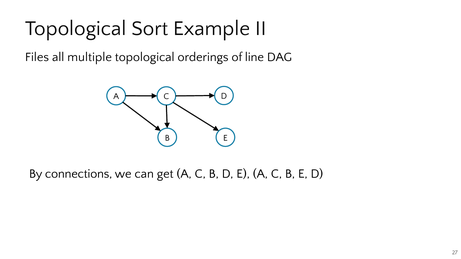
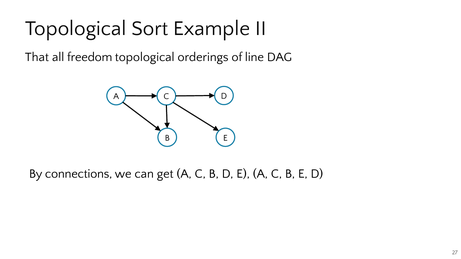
Files: Files -> That
multiple: multiple -> freedom
